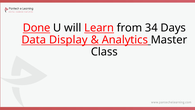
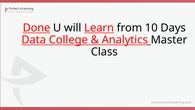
34: 34 -> 10
Display: Display -> College
